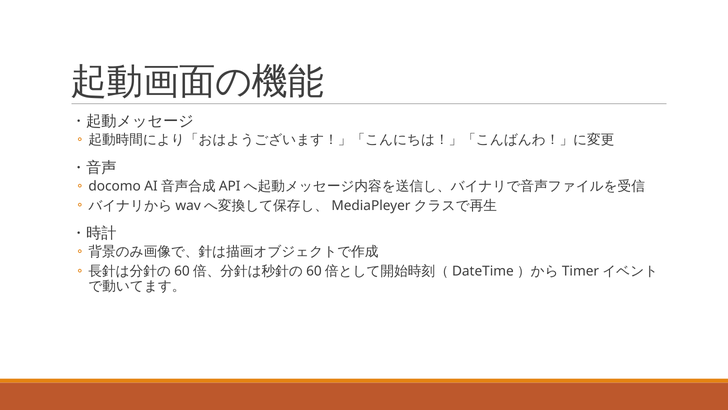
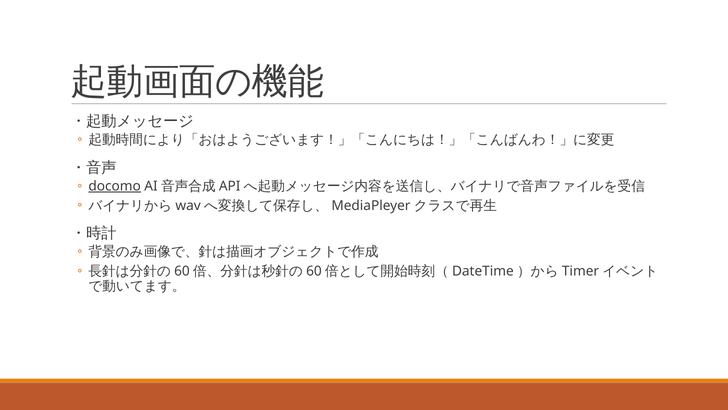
docomo underline: none -> present
